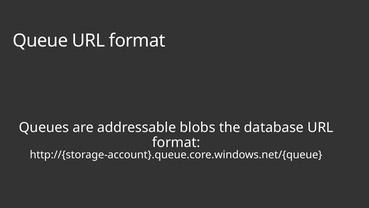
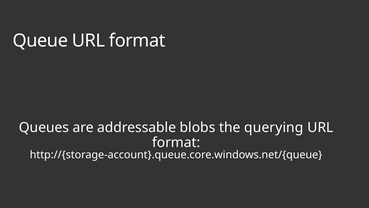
database: database -> querying
